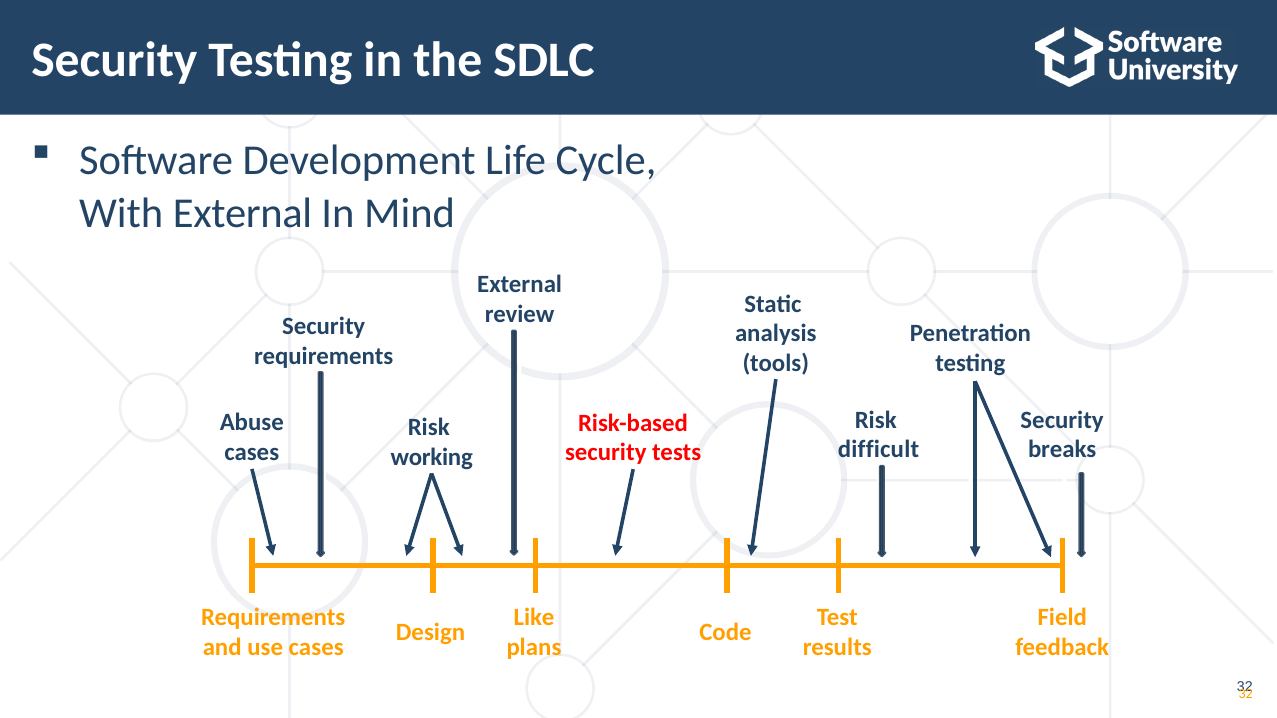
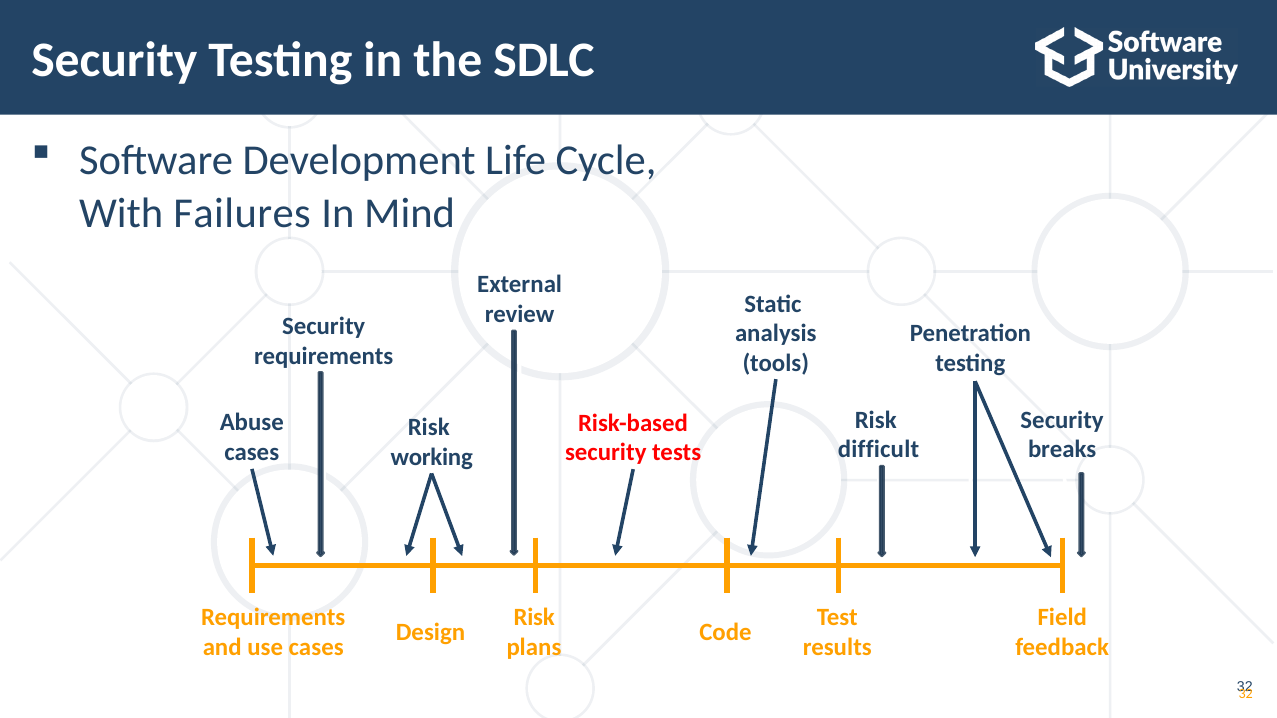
With External: External -> Failures
Like at (534, 618): Like -> Risk
